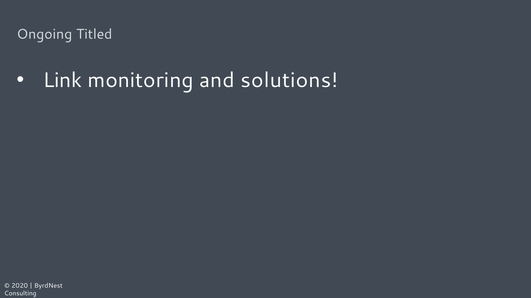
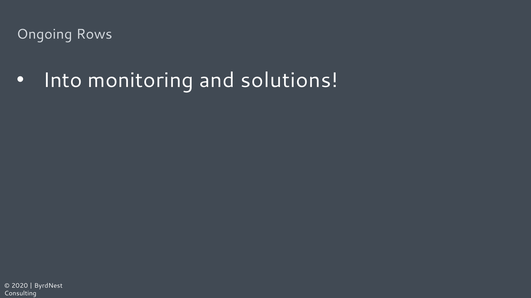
Titled: Titled -> Rows
Link: Link -> Into
